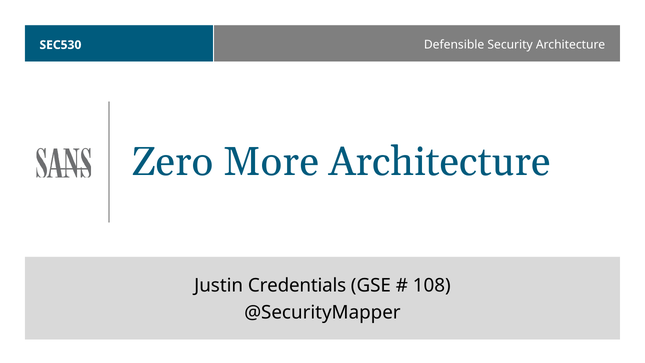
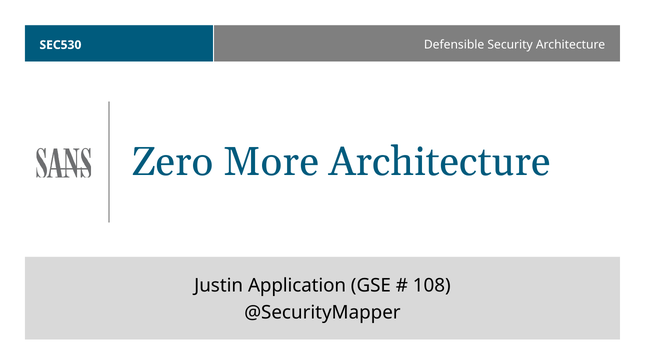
Credentials: Credentials -> Application
